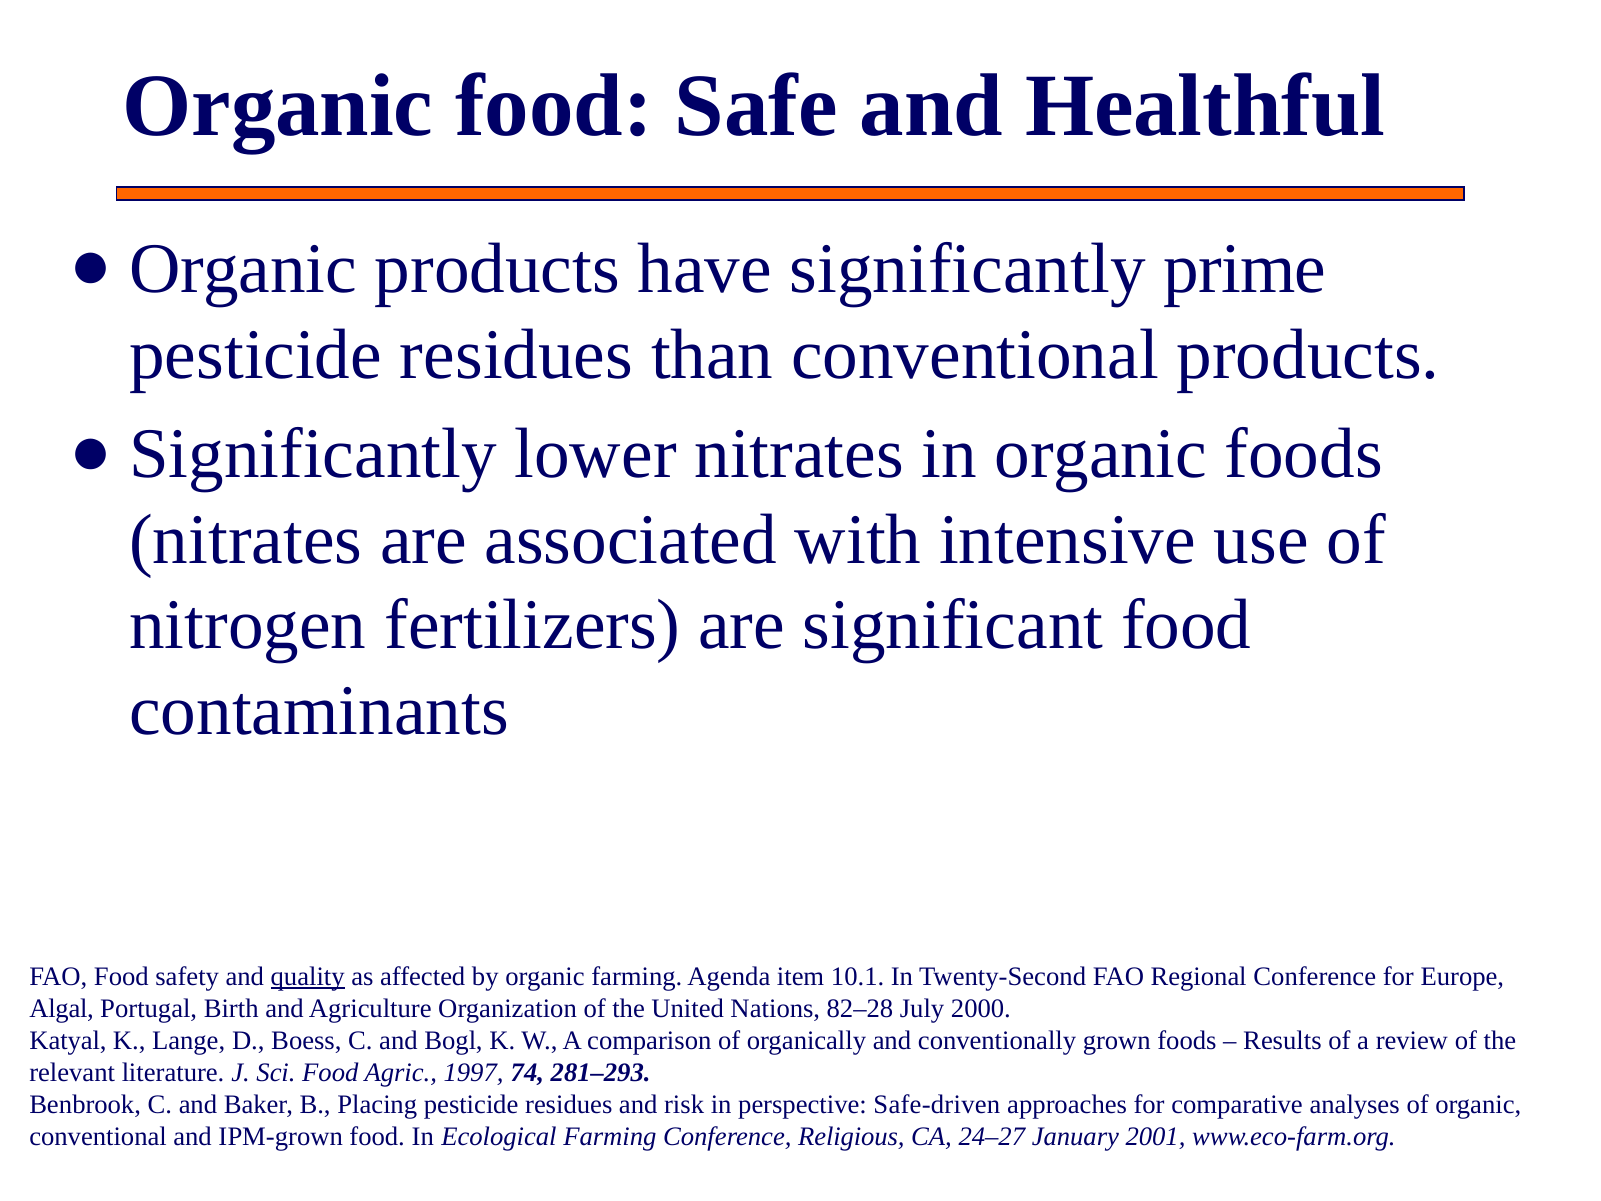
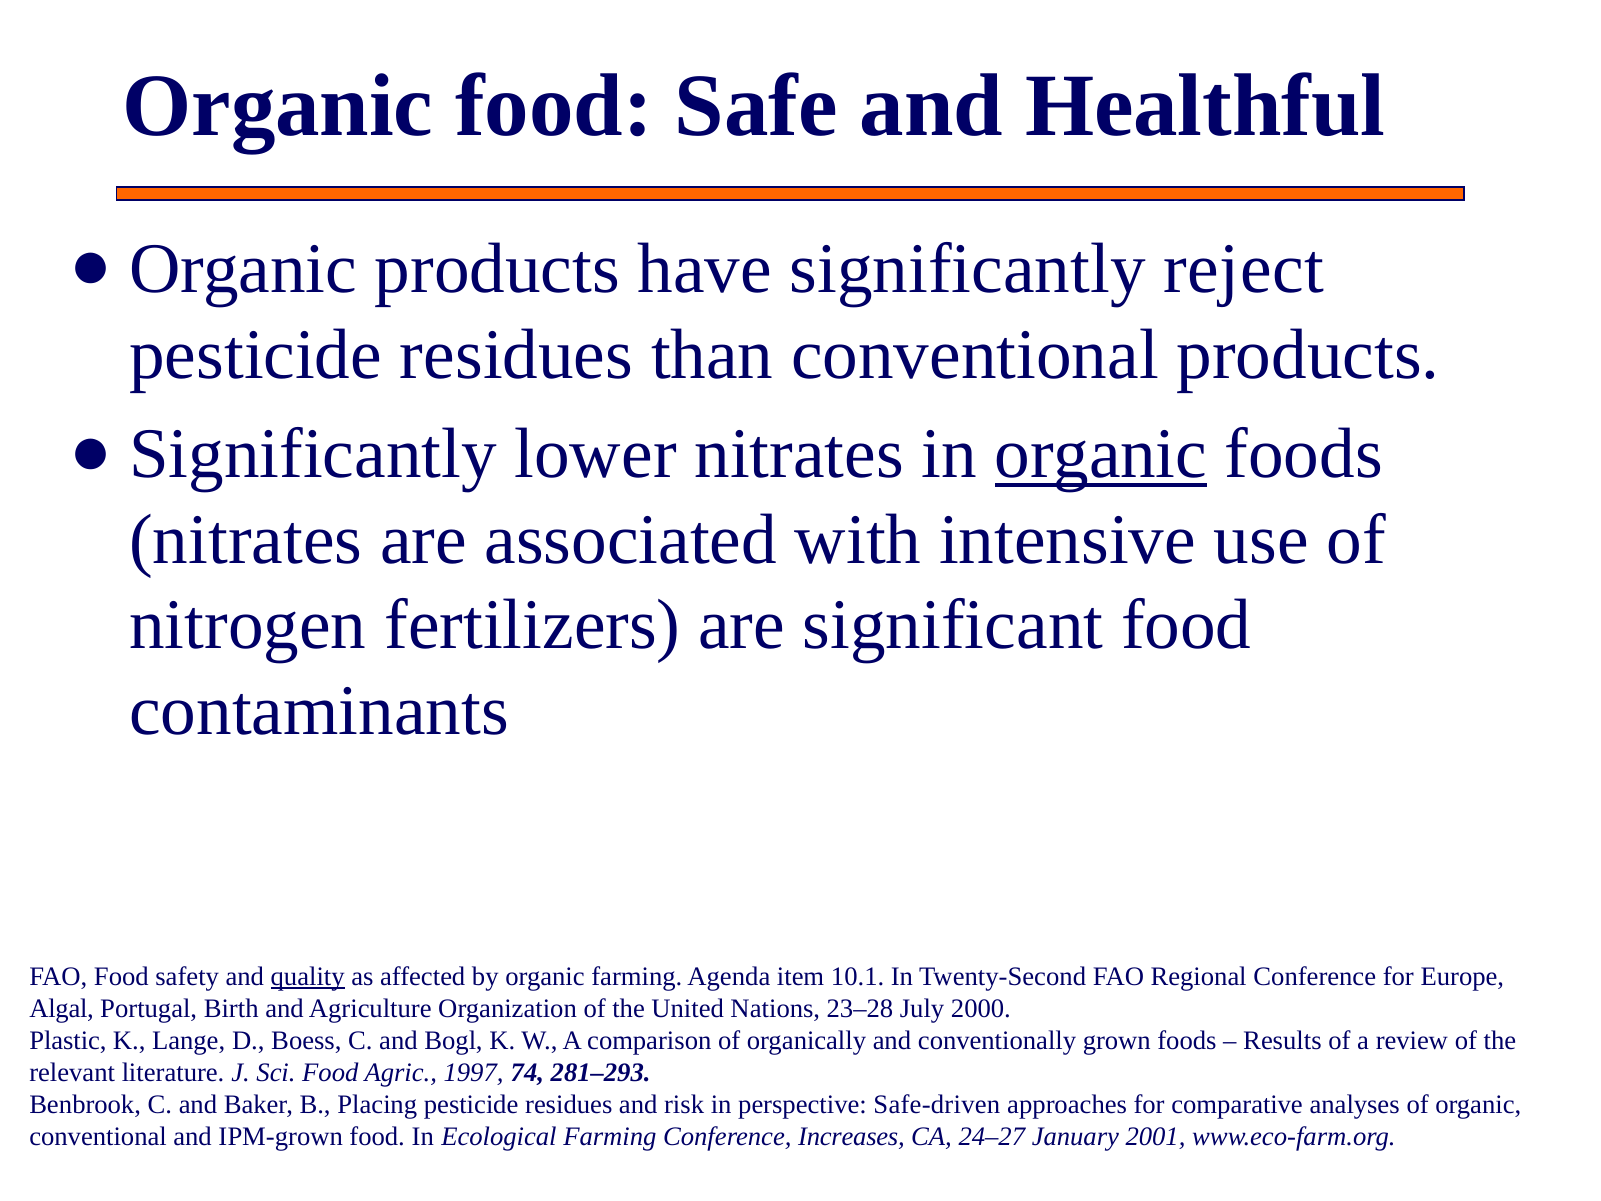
prime: prime -> reject
organic at (1101, 454) underline: none -> present
82–28: 82–28 -> 23–28
Katyal: Katyal -> Plastic
Religious: Religious -> Increases
